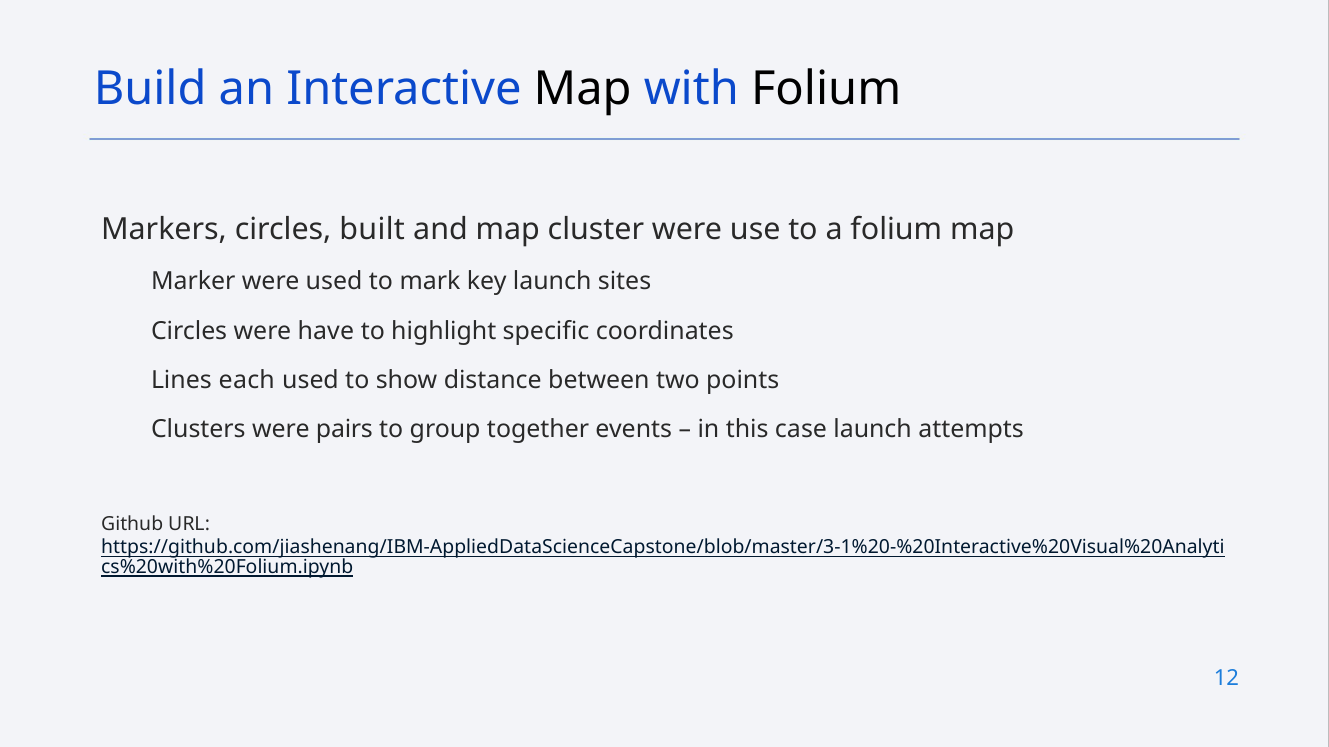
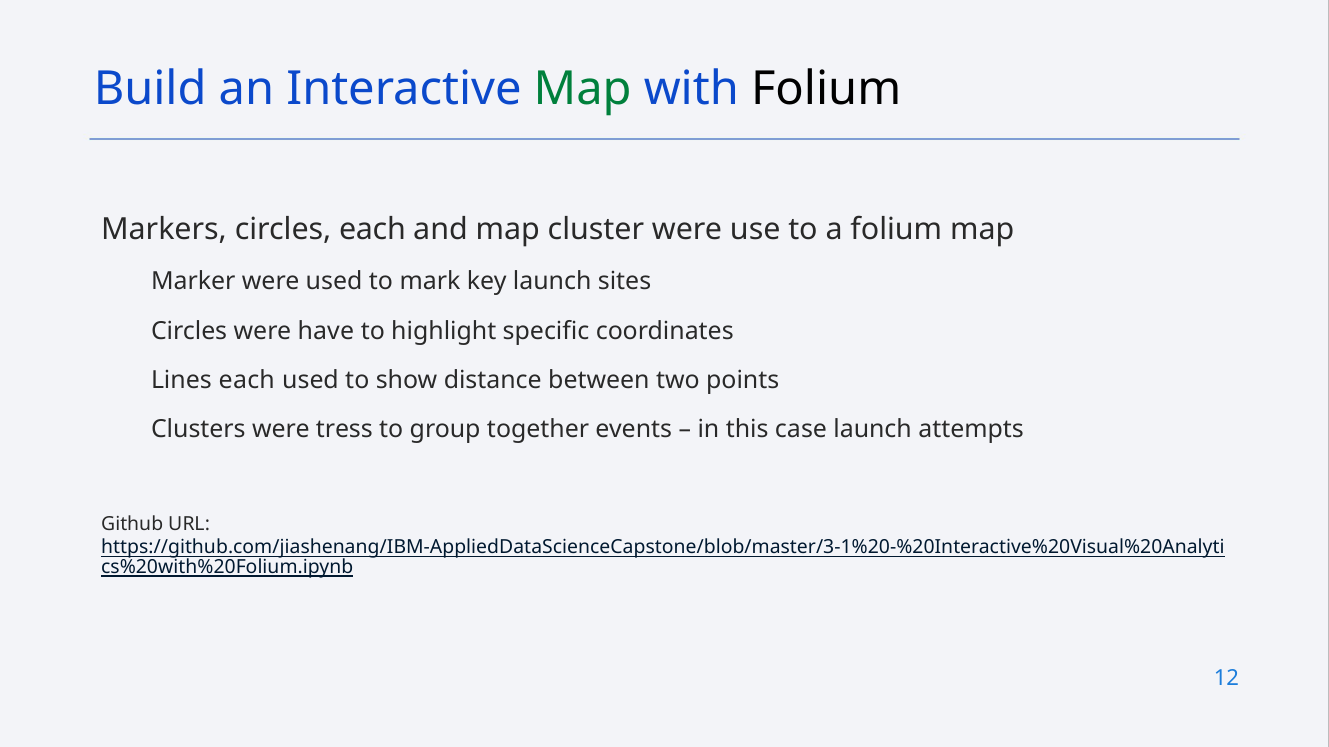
Map at (583, 89) colour: black -> green
circles built: built -> each
pairs: pairs -> tress
